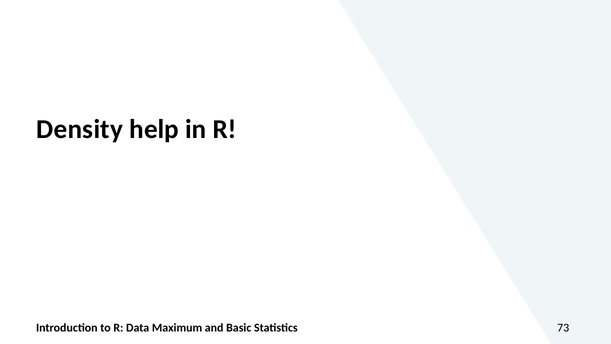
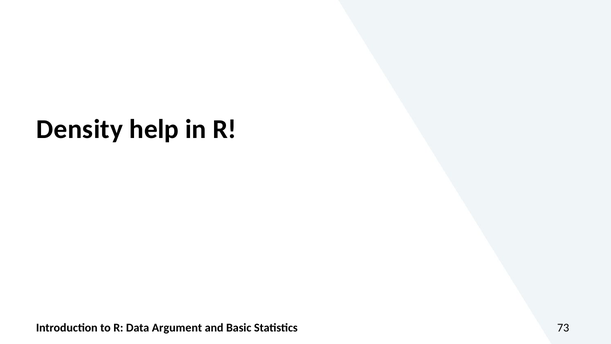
Maximum: Maximum -> Argument
